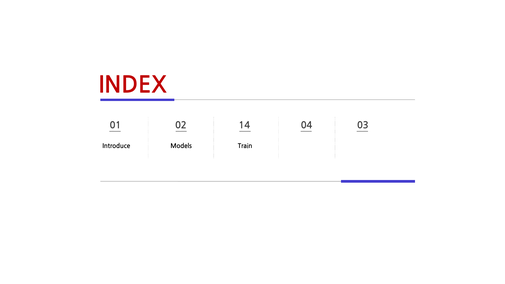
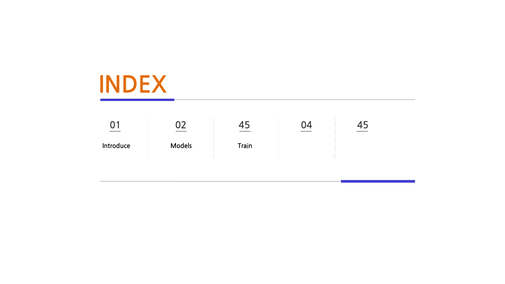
INDEX colour: red -> orange
02 14: 14 -> 45
04 03: 03 -> 45
